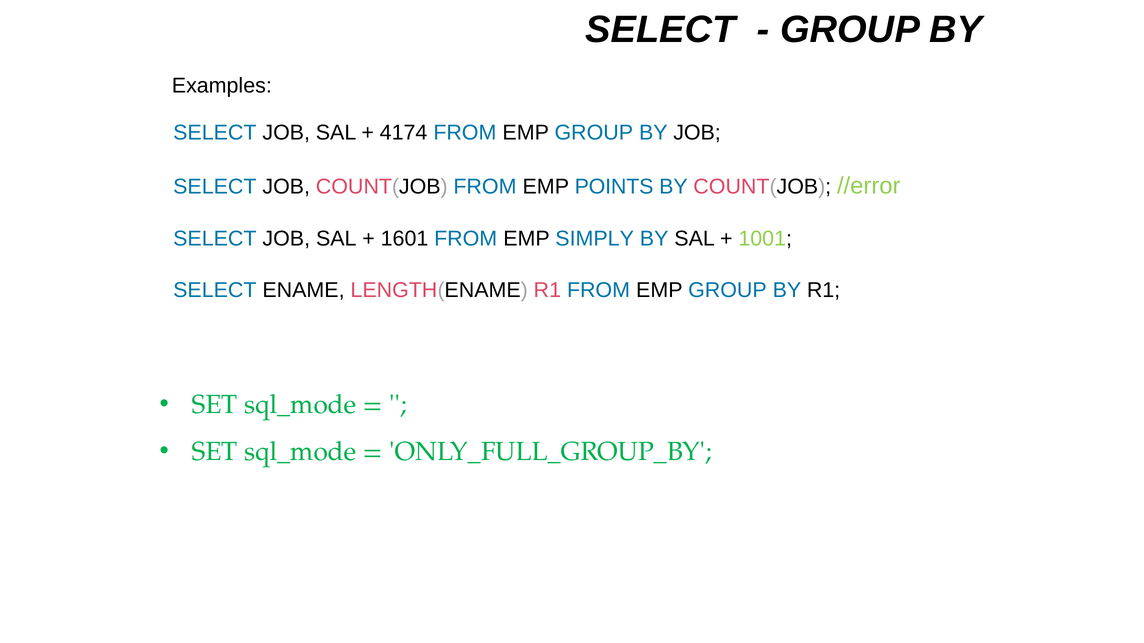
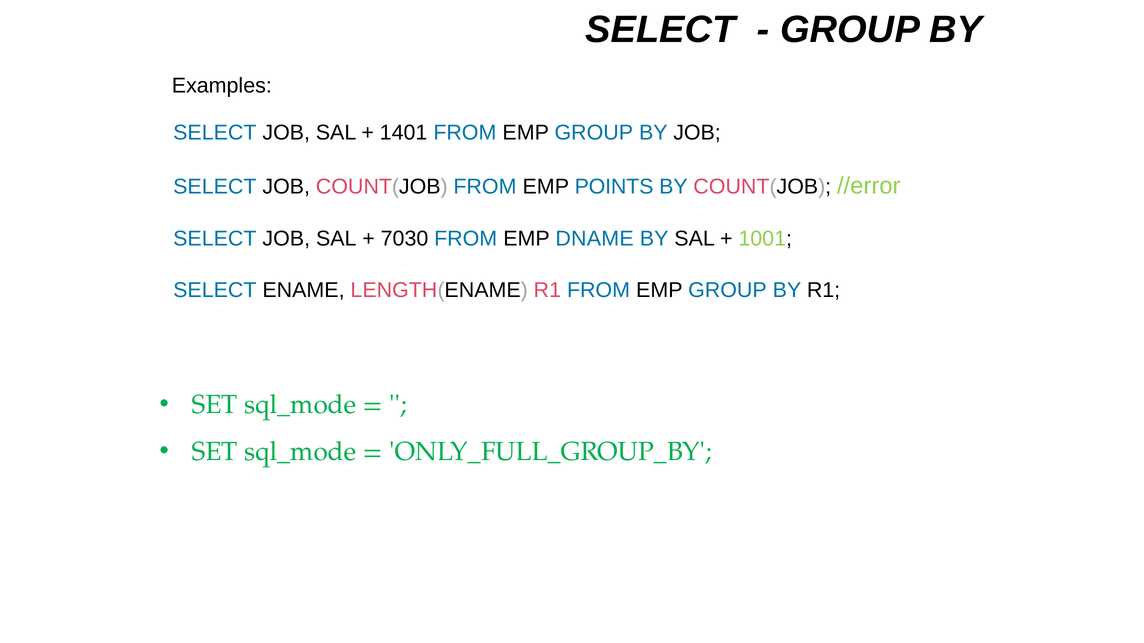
4174: 4174 -> 1401
1601: 1601 -> 7030
SIMPLY: SIMPLY -> DNAME
